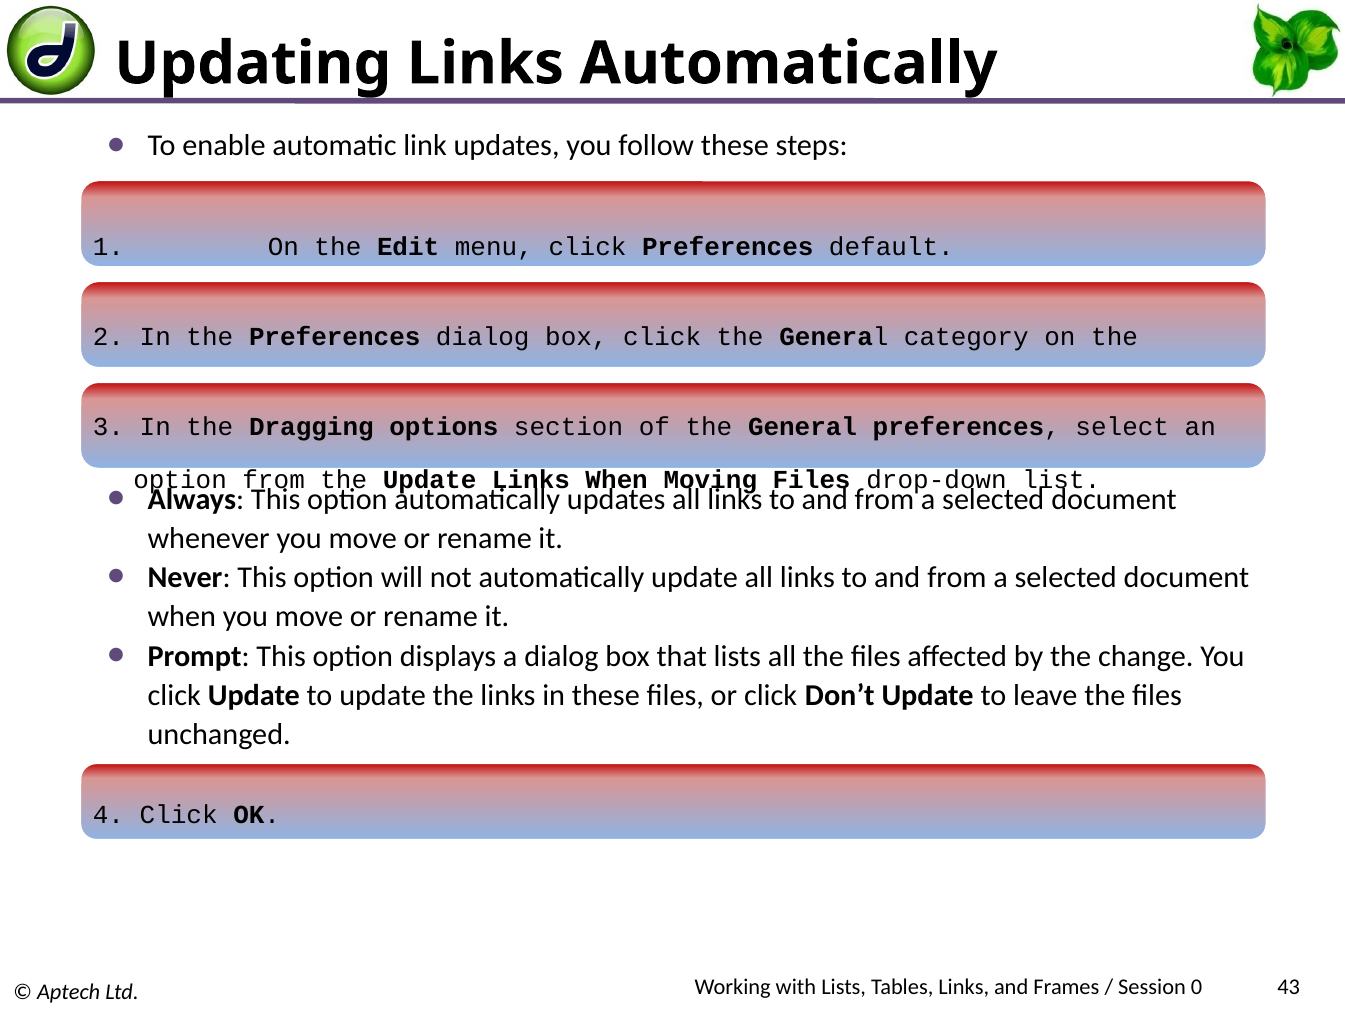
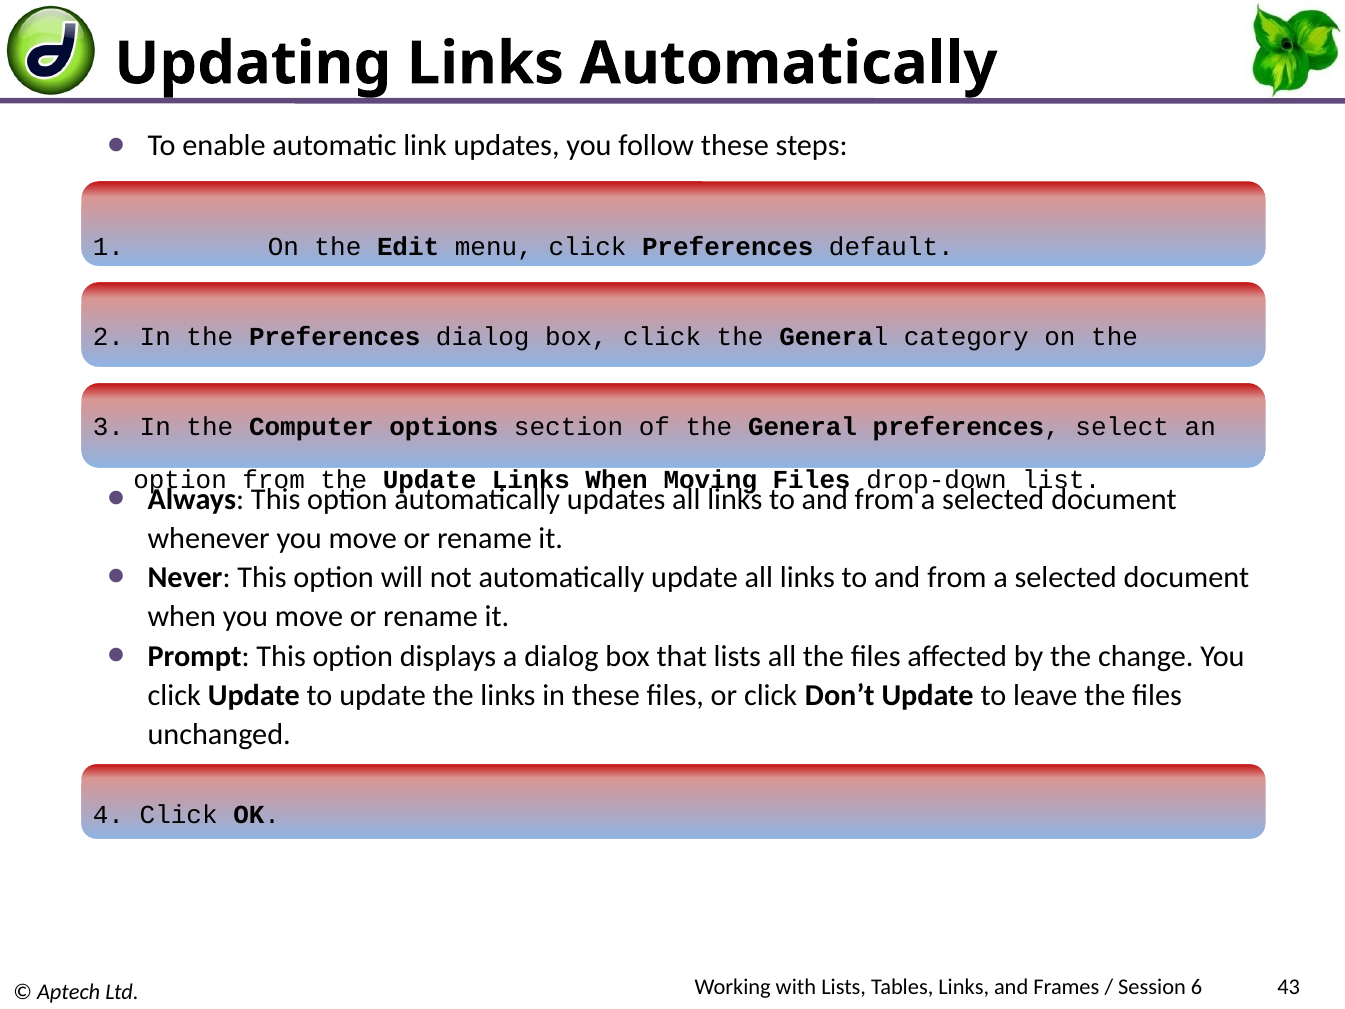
Dragging: Dragging -> Computer
0: 0 -> 6
